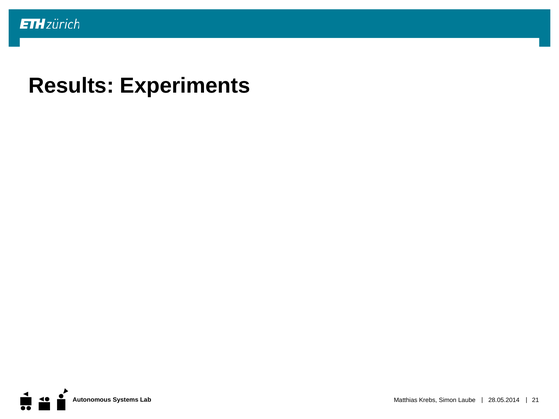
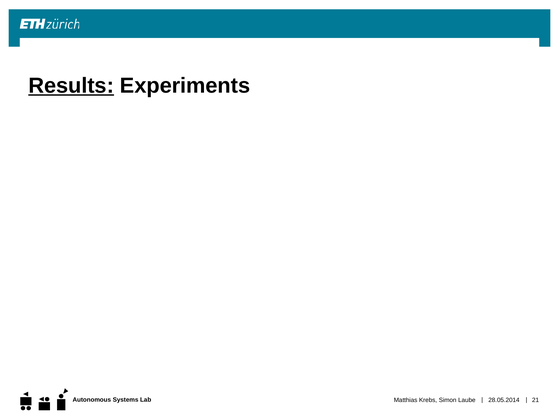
Results underline: none -> present
